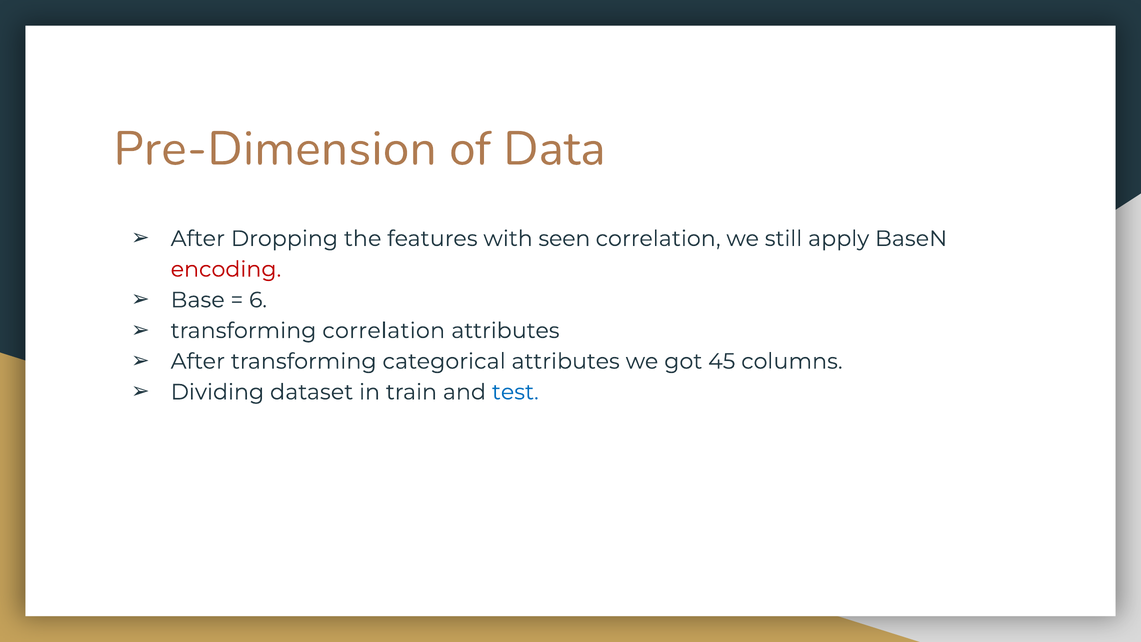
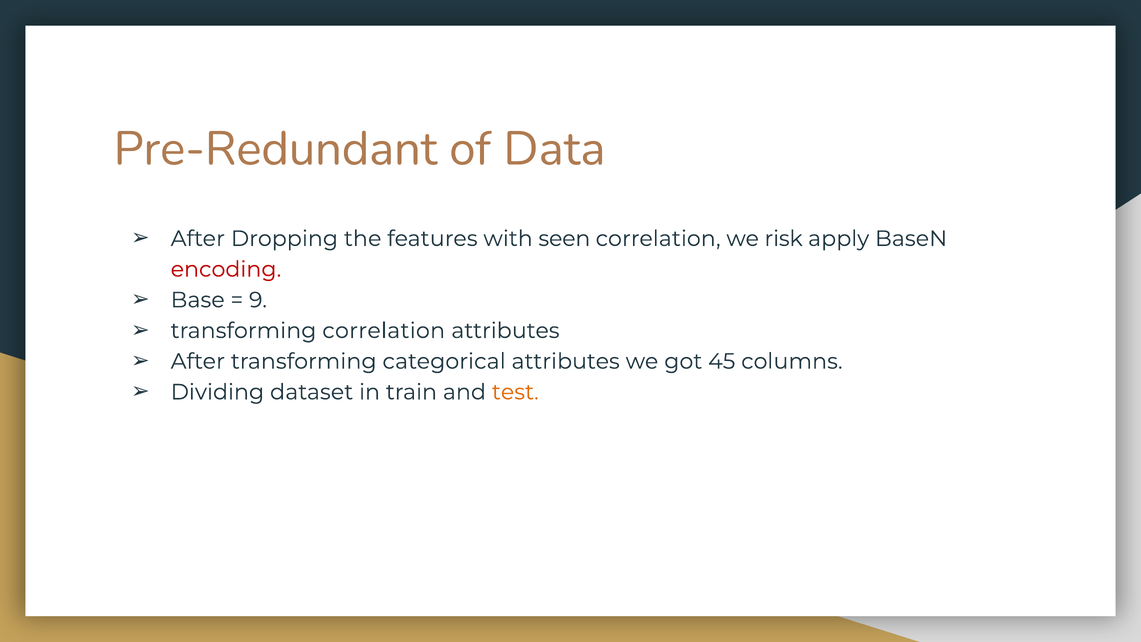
Pre-Dimension: Pre-Dimension -> Pre-Redundant
still: still -> risk
6: 6 -> 9
test colour: blue -> orange
